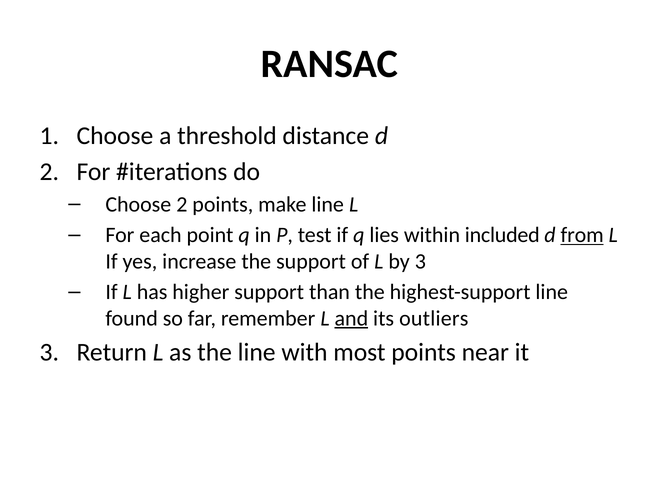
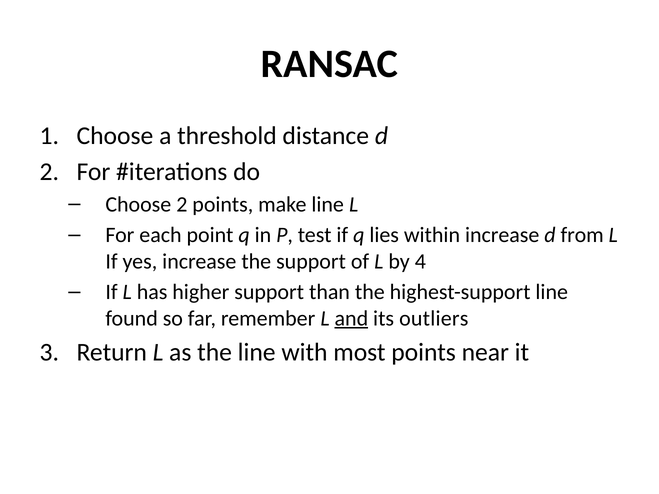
within included: included -> increase
from underline: present -> none
by 3: 3 -> 4
